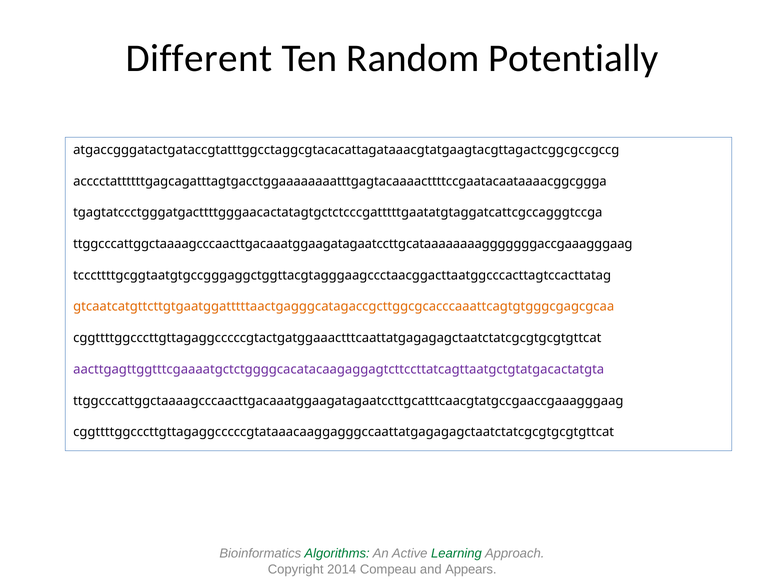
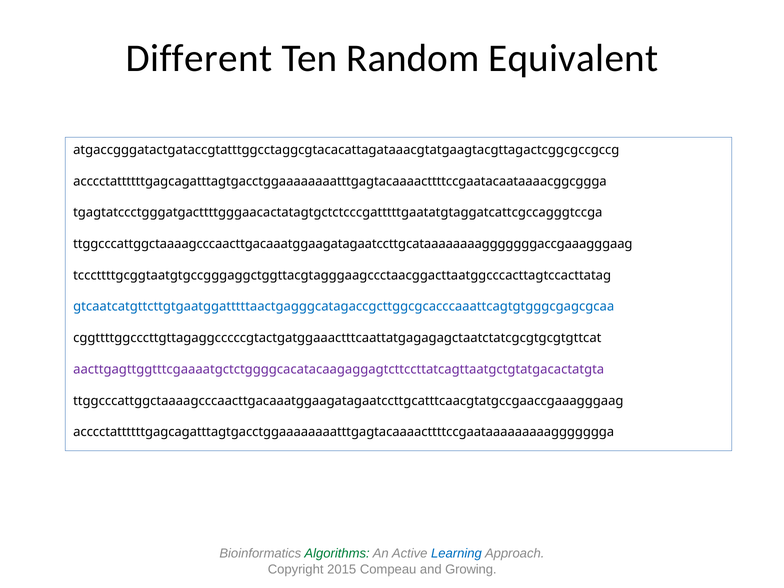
Potentially: Potentially -> Equivalent
gtcaatcatgttcttgtgaatggatttttaactgagggcatagaccgcttggcgcacccaaattcagtgtgggcgagcgcaa colour: orange -> blue
cggttttggcccttgttagaggcccccgtataaacaaggagggccaattatgagagagctaatctatcgcgtgcgtgttcat: cggttttggcccttgttagaggcccccgtataaacaaggagggccaattatgagagagctaatctatcgcgtgcgtgttcat -> acccctattttttgagcagatttagtgacctggaaaaaaaatttgagtacaaaacttttccgaataaaaaaaaaggggggga
Learning colour: green -> blue
2014: 2014 -> 2015
Appears: Appears -> Growing
